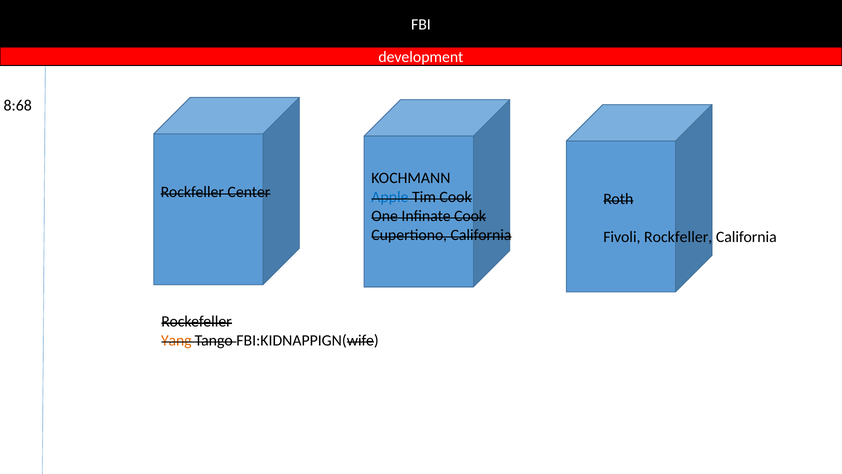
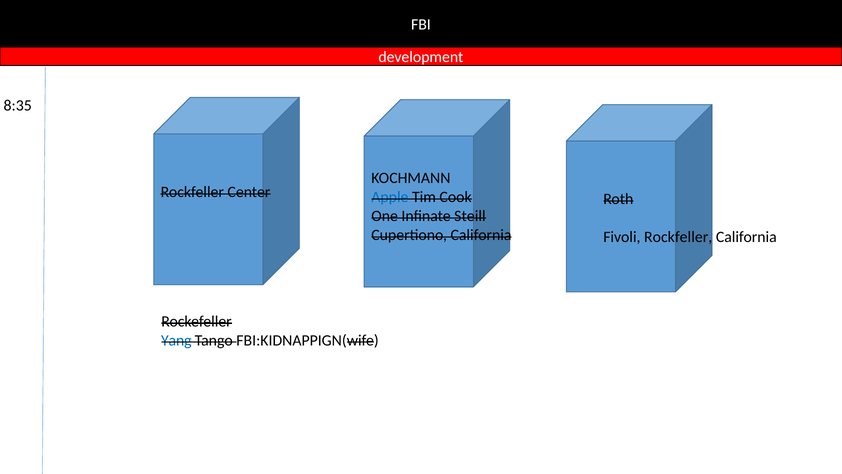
8:68: 8:68 -> 8:35
Infinate Cook: Cook -> Steill
Yang colour: orange -> blue
